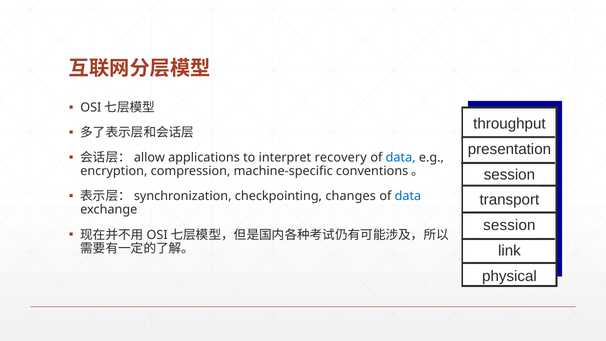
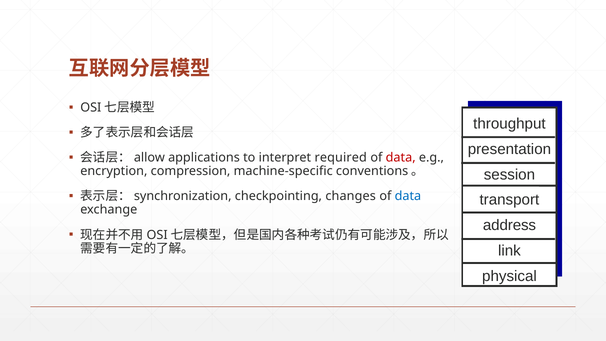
recovery: recovery -> required
data at (401, 157) colour: blue -> red
session at (509, 225): session -> address
